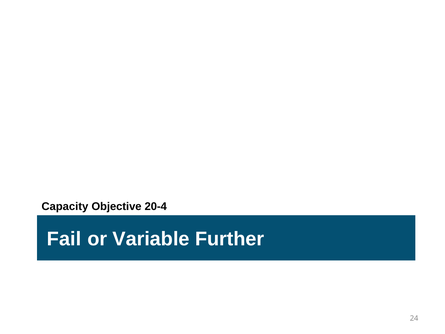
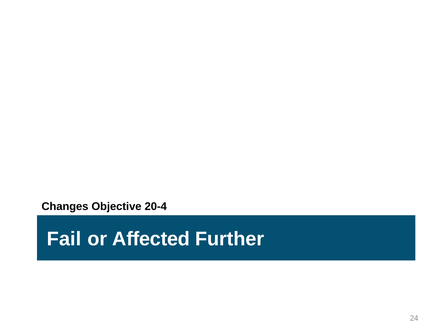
Capacity: Capacity -> Changes
Variable: Variable -> Affected
